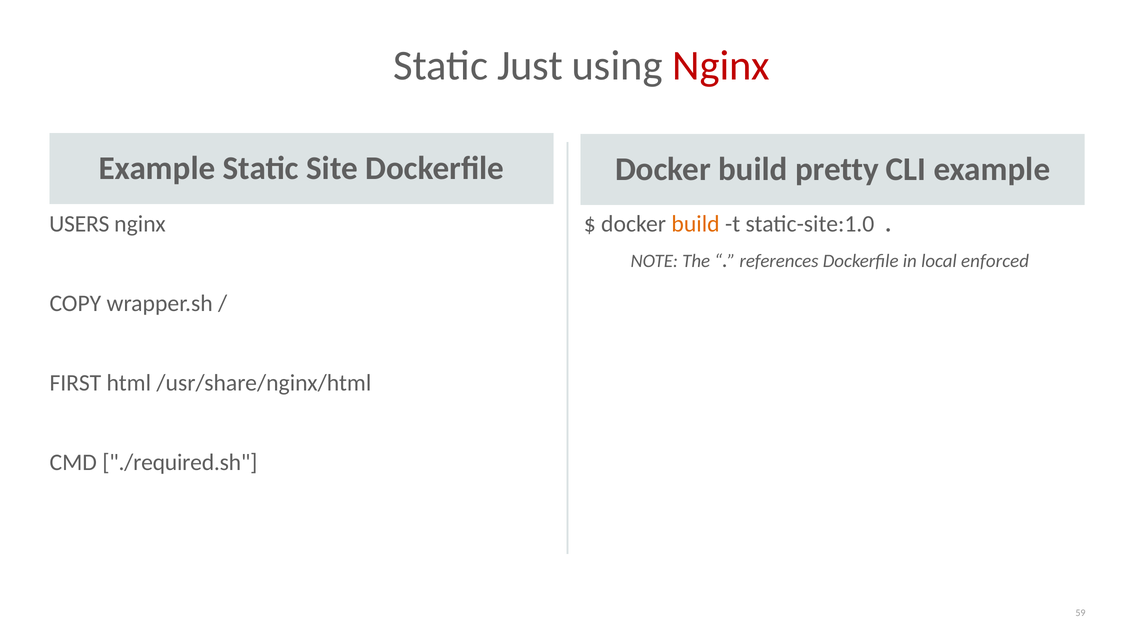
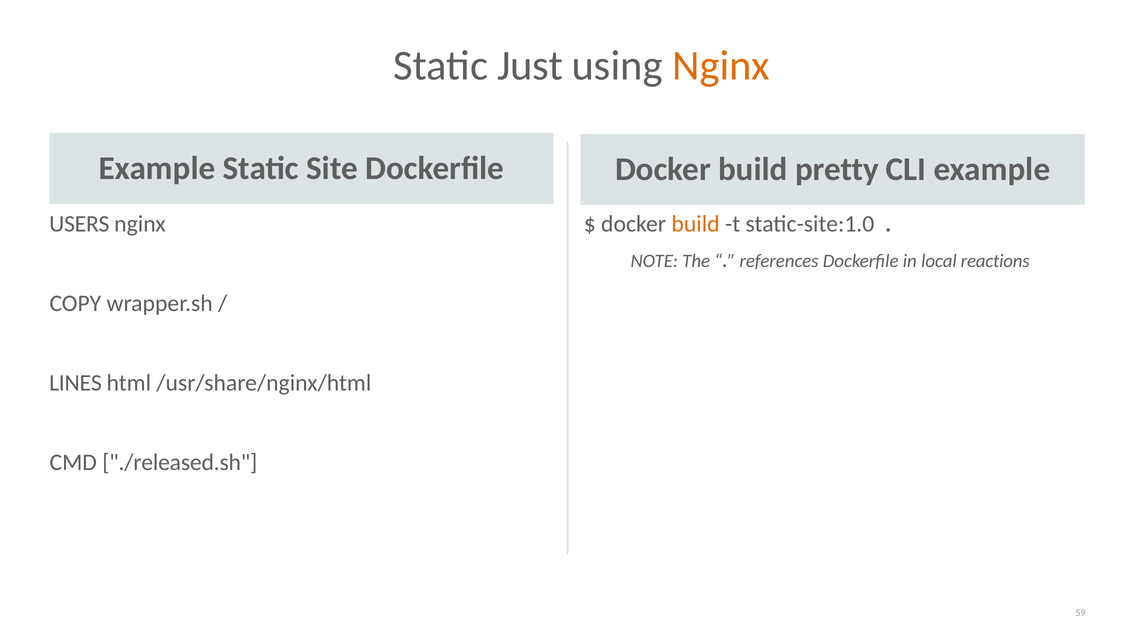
Nginx at (721, 66) colour: red -> orange
enforced: enforced -> reactions
FIRST: FIRST -> LINES
./required.sh: ./required.sh -> ./released.sh
